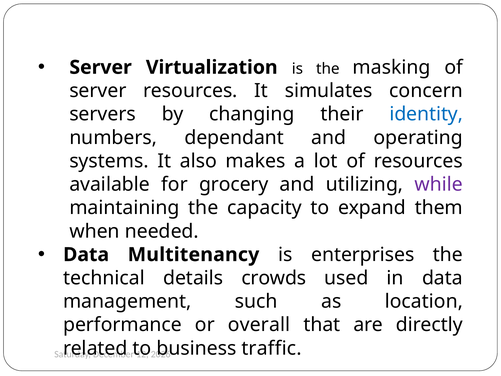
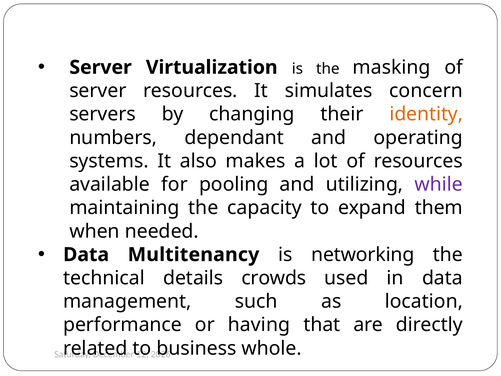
identity colour: blue -> orange
grocery: grocery -> pooling
enterprises: enterprises -> networking
overall: overall -> having
traffic: traffic -> whole
